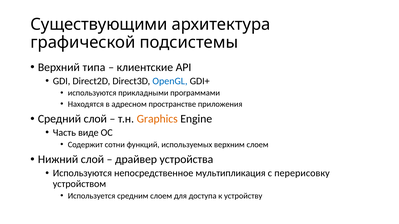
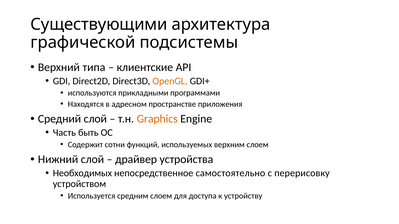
OpenGL colour: blue -> orange
виде: виде -> быть
Используются at (82, 173): Используются -> Необходимых
мультипликация: мультипликация -> самостоятельно
